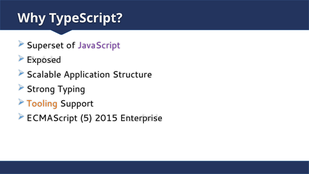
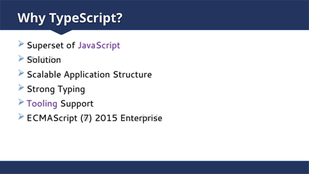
Exposed: Exposed -> Solution
Tooling colour: orange -> purple
5: 5 -> 7
